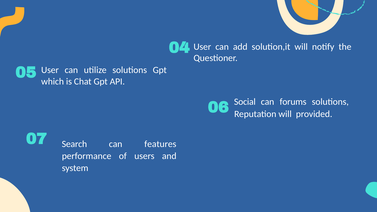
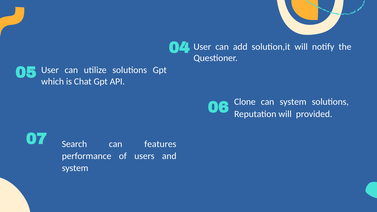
Social: Social -> Clone
can forums: forums -> system
